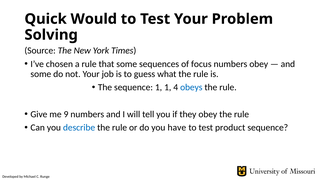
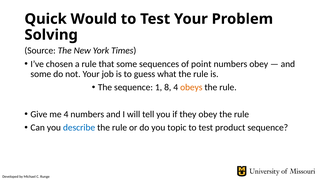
focus: focus -> point
1 1: 1 -> 8
obeys colour: blue -> orange
me 9: 9 -> 4
have: have -> topic
